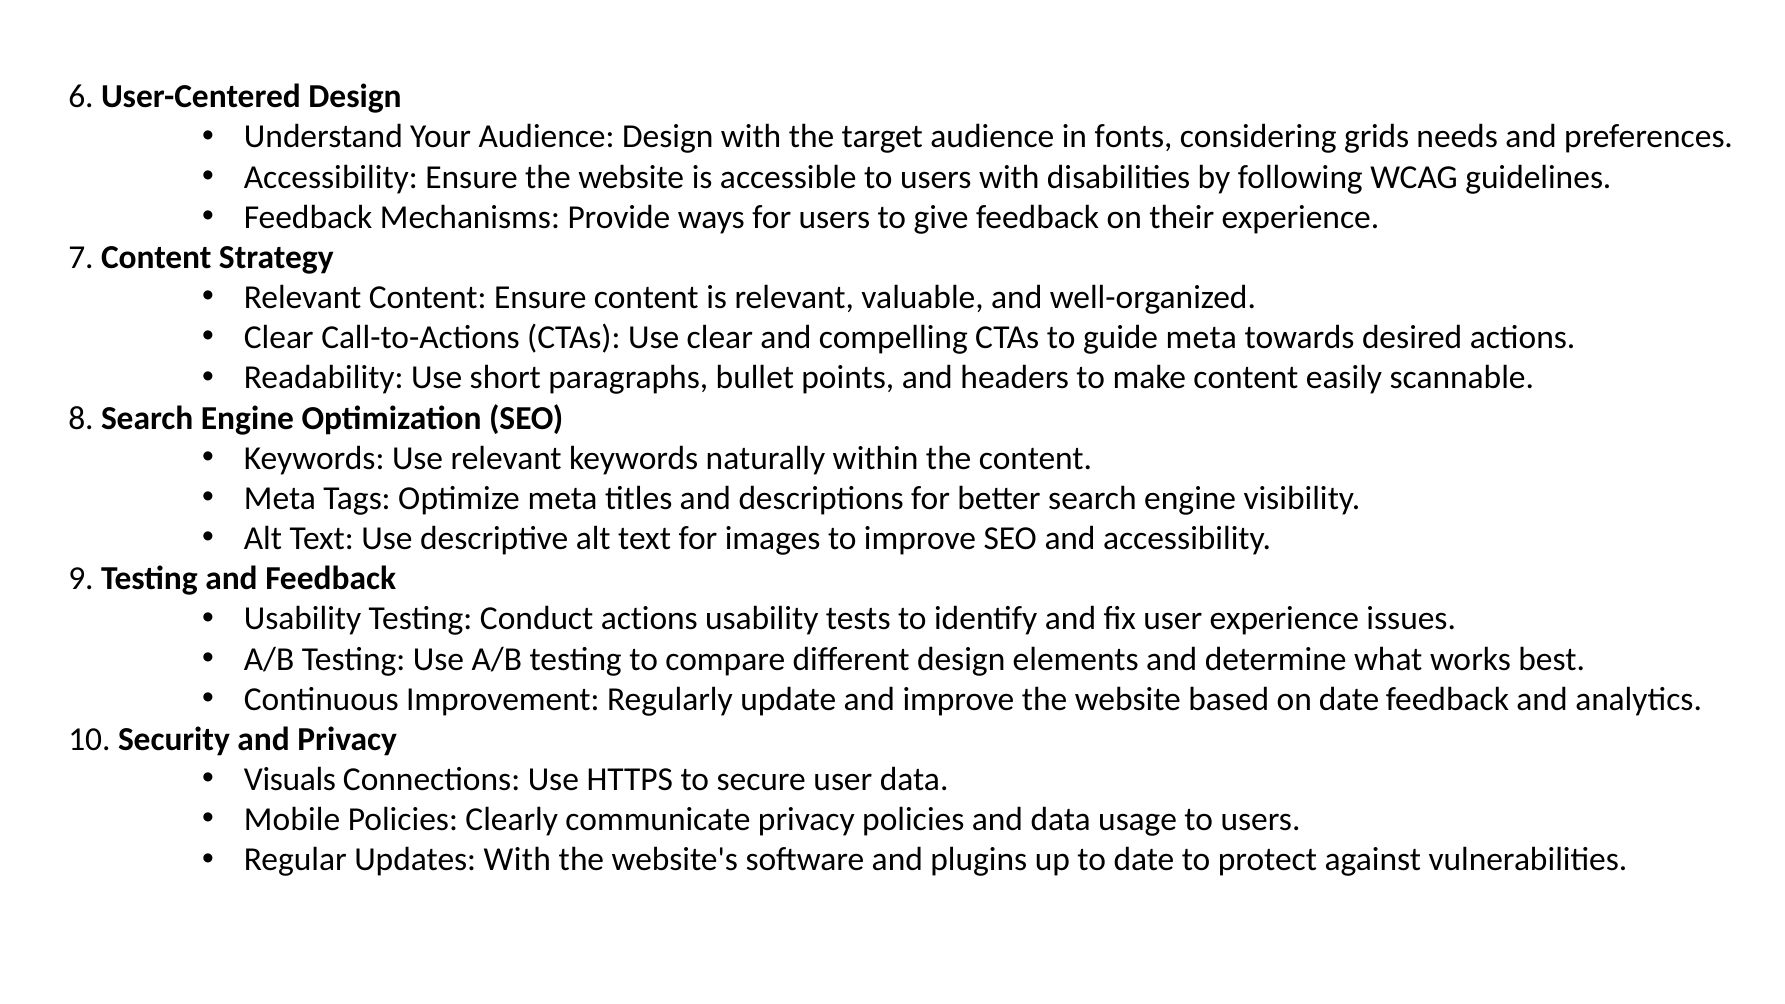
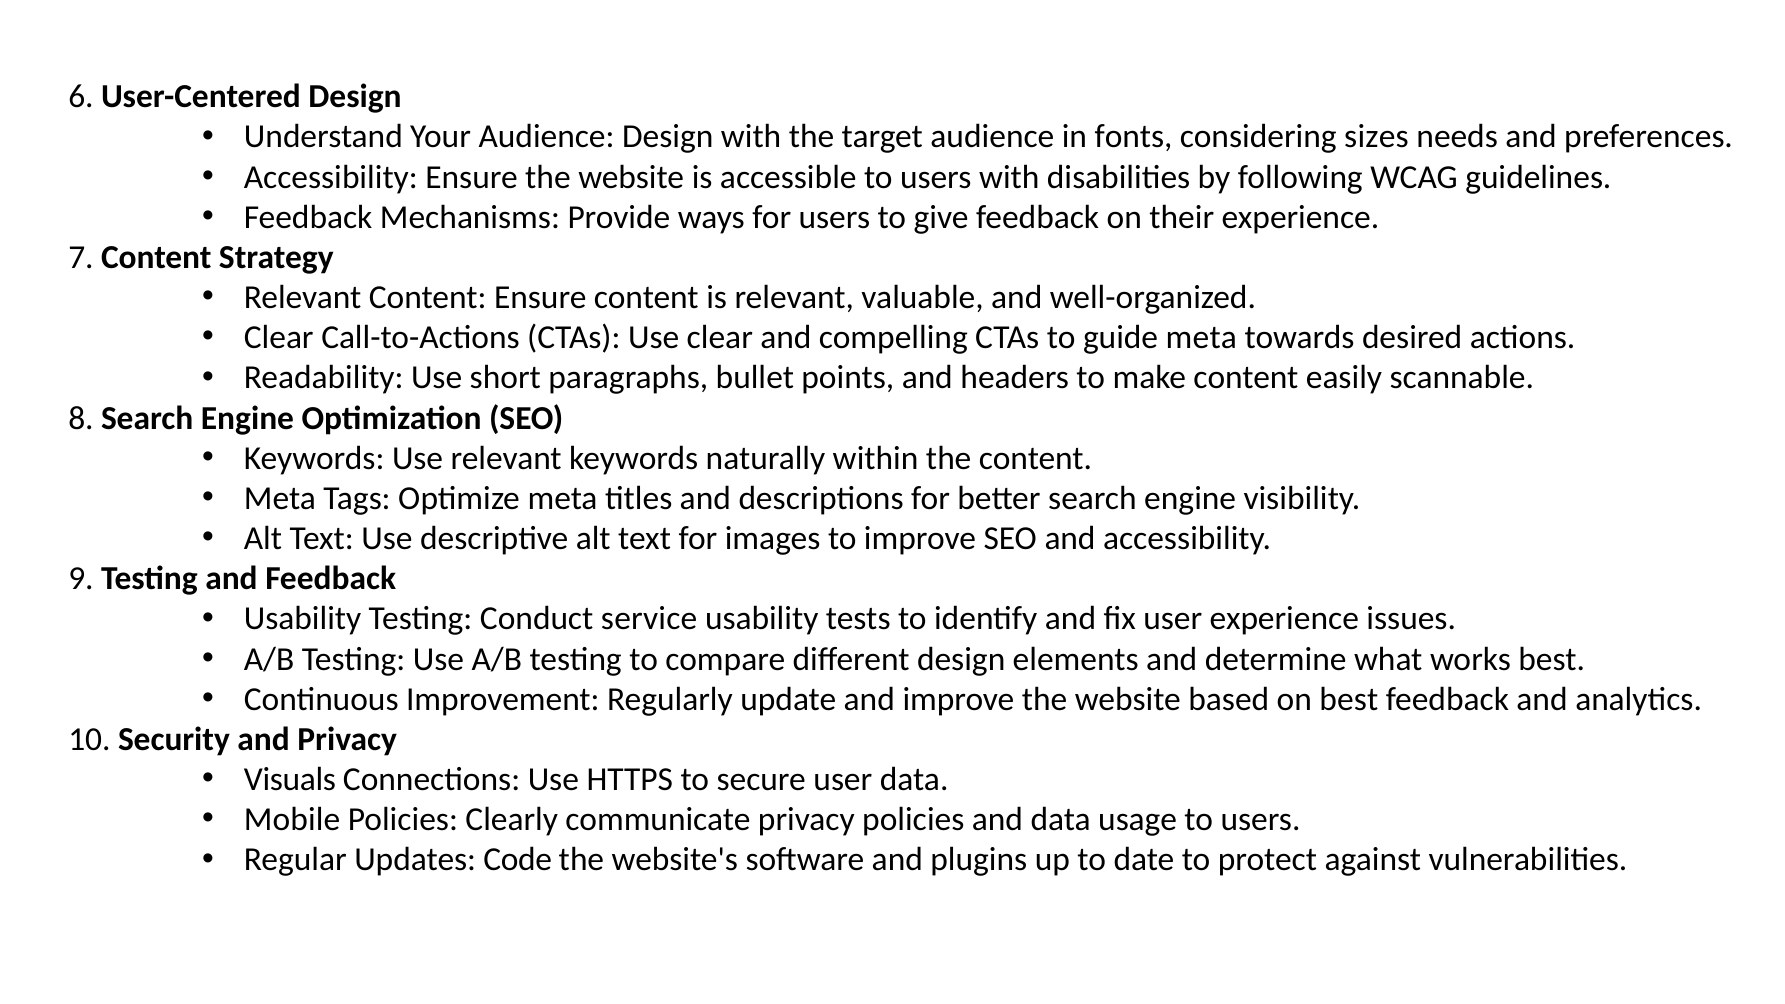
grids: grids -> sizes
Conduct actions: actions -> service
on date: date -> best
Updates With: With -> Code
